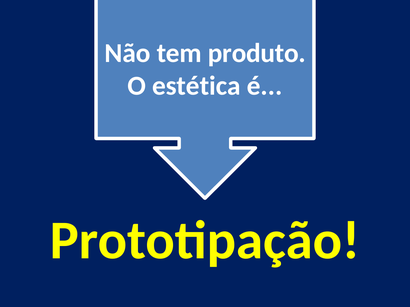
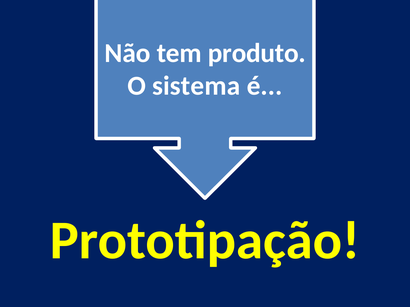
estética: estética -> sistema
